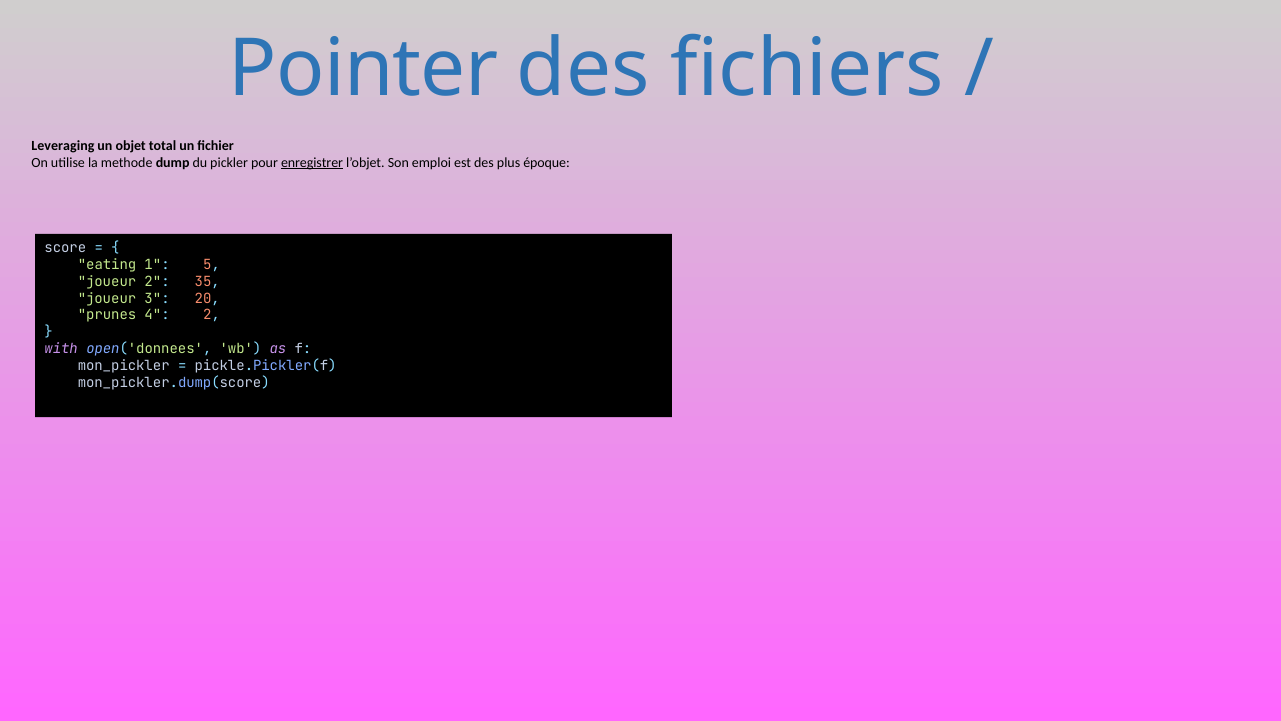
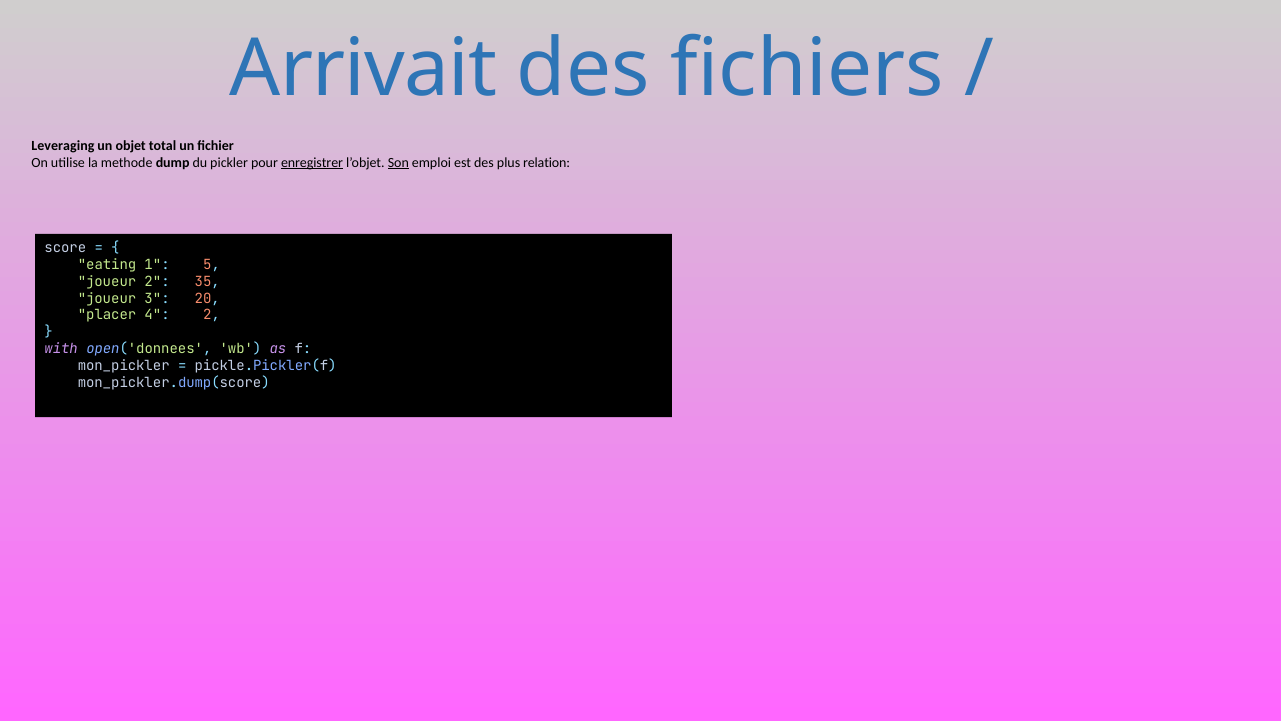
Pointer: Pointer -> Arrivait
Son underline: none -> present
époque: époque -> relation
prunes: prunes -> placer
